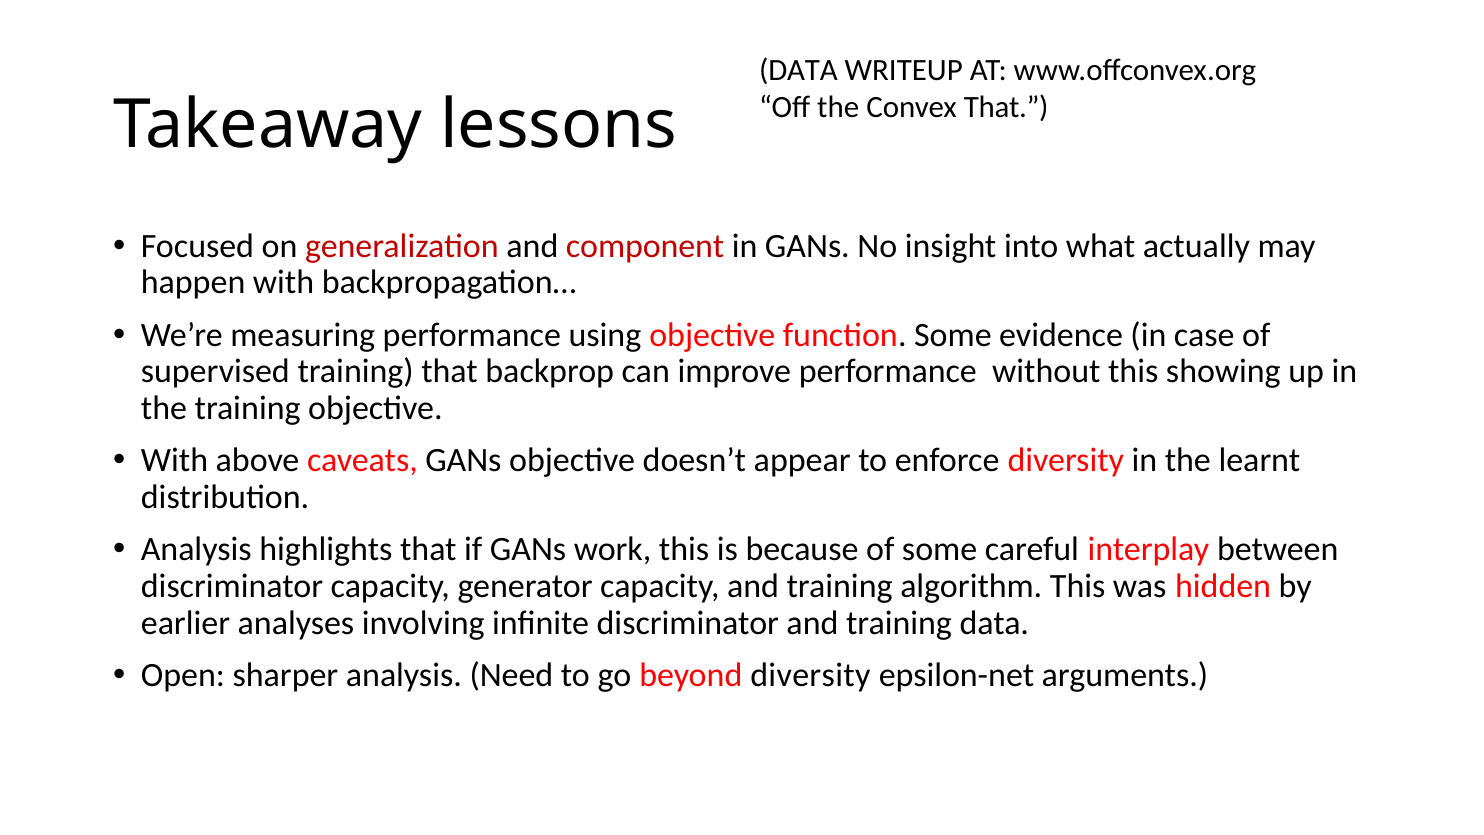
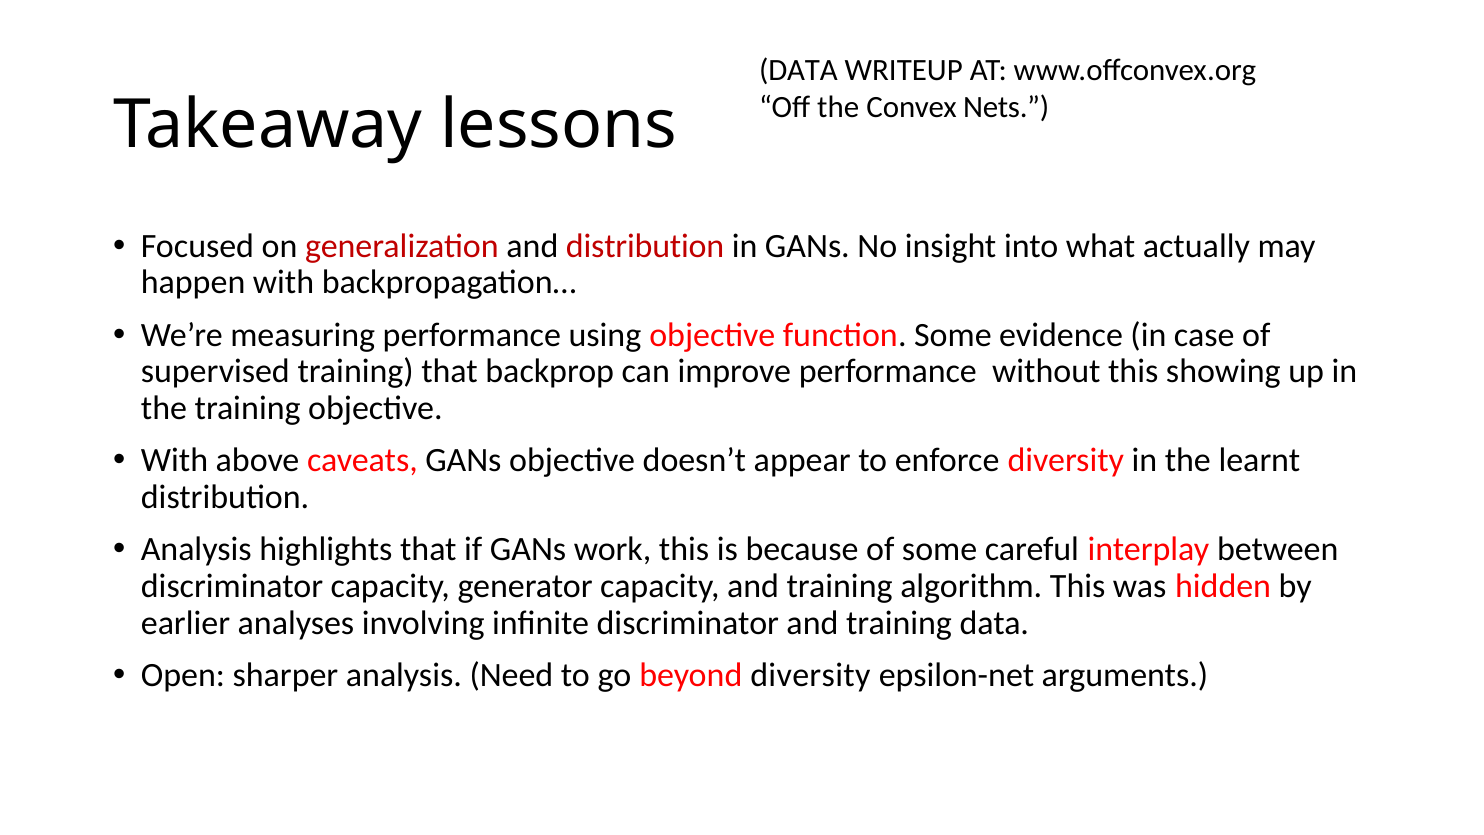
Convex That: That -> Nets
and component: component -> distribution
